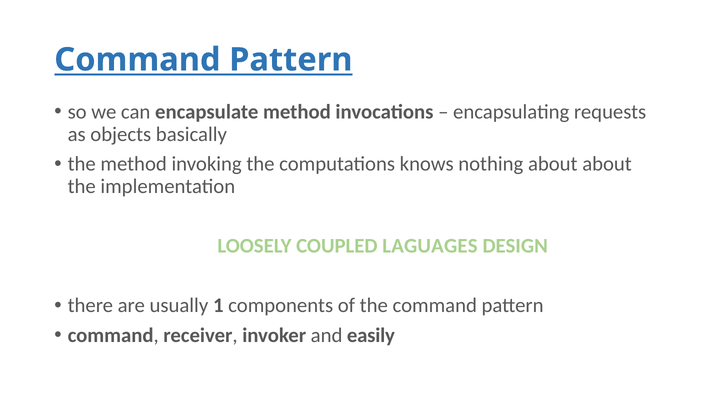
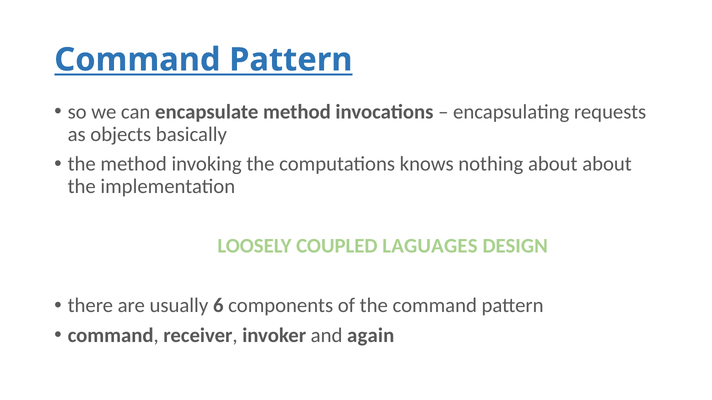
1: 1 -> 6
easily: easily -> again
